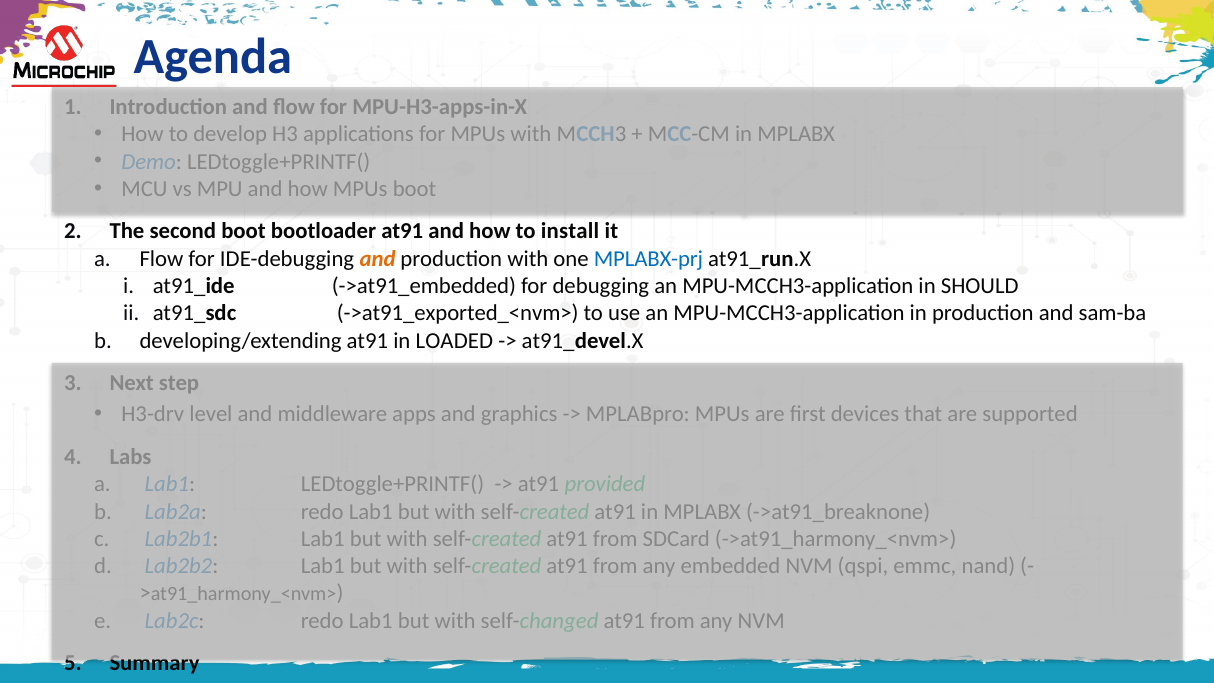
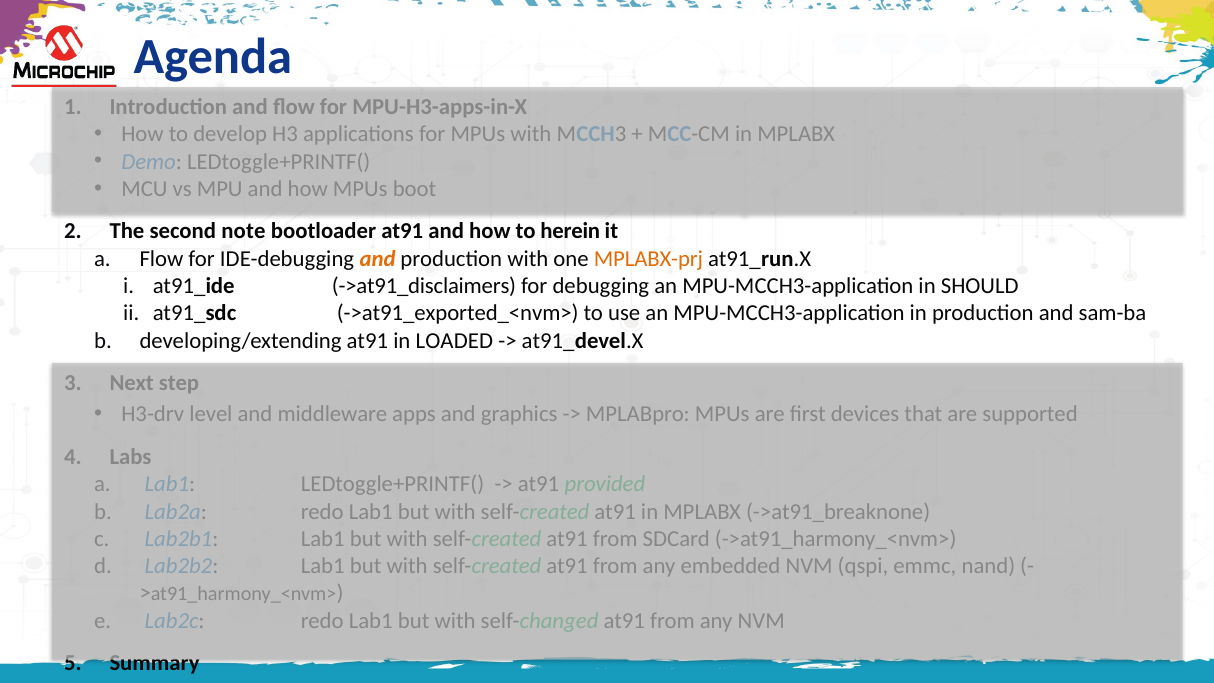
second boot: boot -> note
install: install -> herein
MPLABX-prj colour: blue -> orange
->at91_embedded: ->at91_embedded -> ->at91_disclaimers
